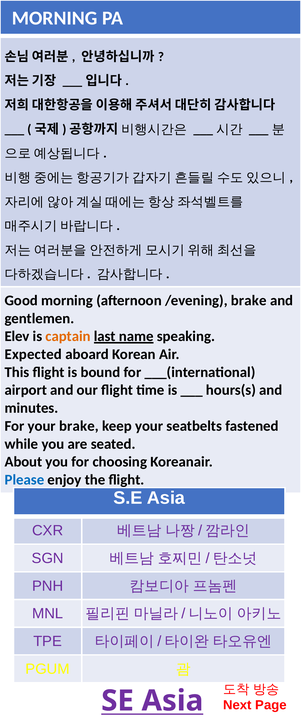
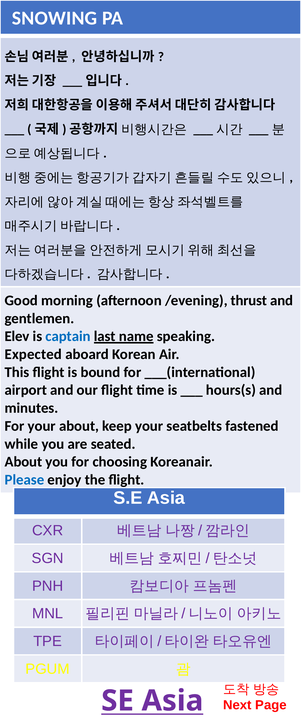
MORNING at (55, 18): MORNING -> SNOWING
/evening brake: brake -> thrust
captain colour: orange -> blue
your brake: brake -> about
